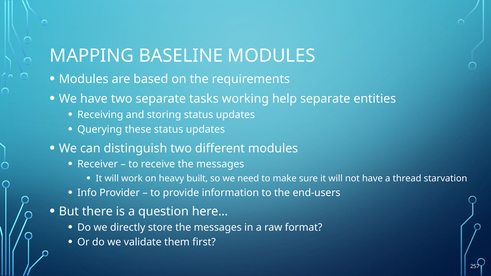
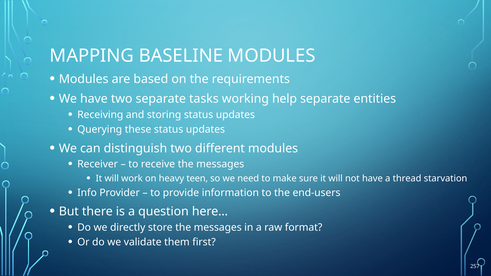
built: built -> teen
